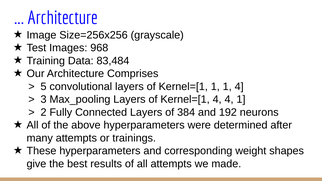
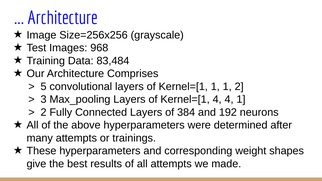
1 4: 4 -> 2
